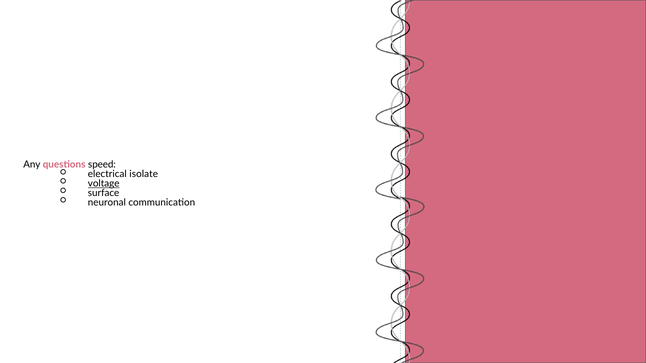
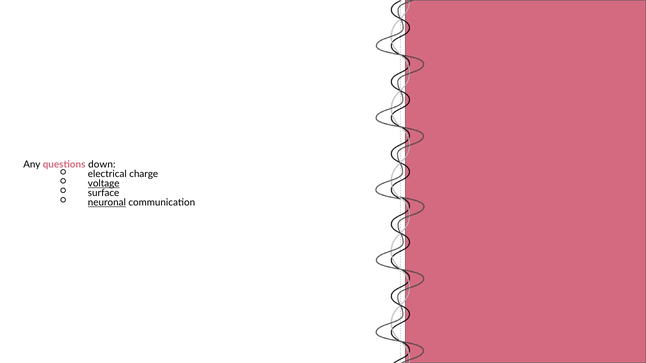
speed: speed -> down
isolate: isolate -> charge
neuronal underline: none -> present
